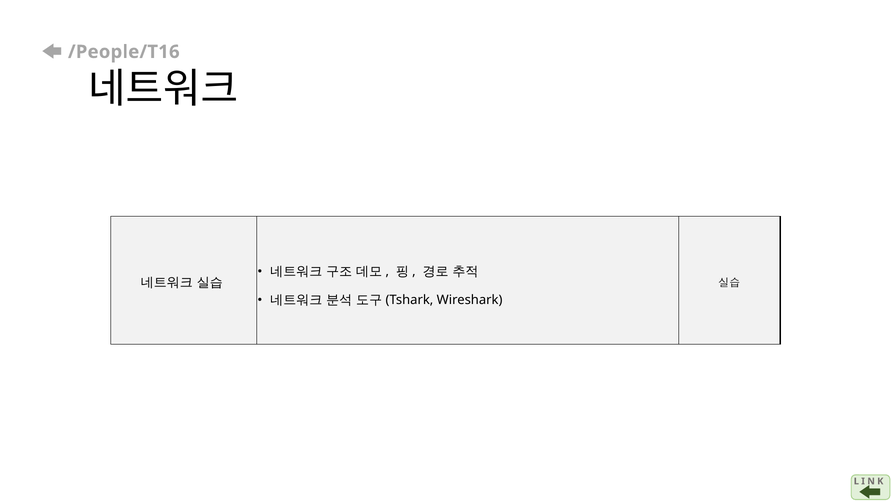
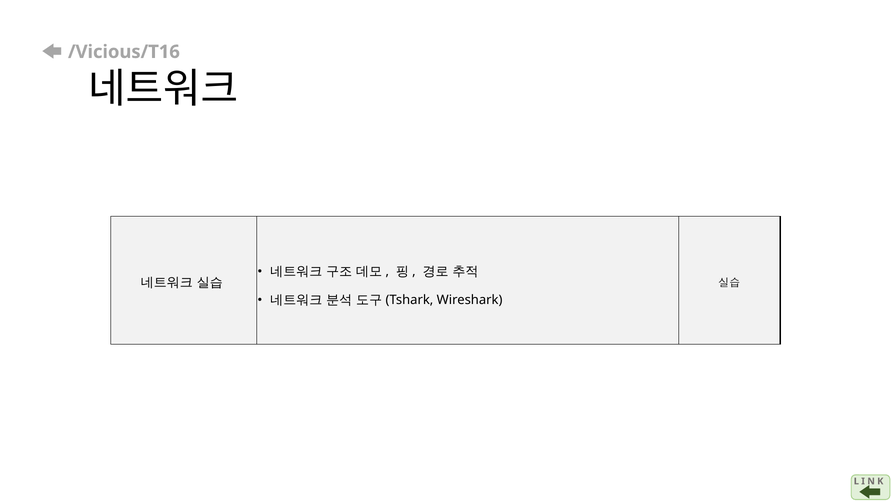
/People/T16: /People/T16 -> /Vicious/T16
